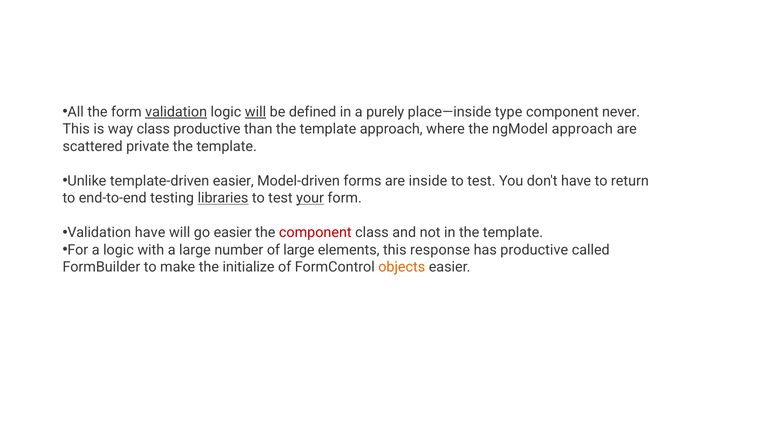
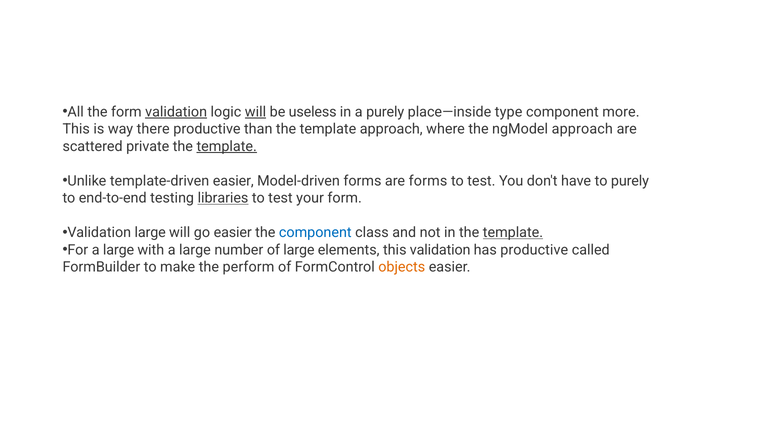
defined: defined -> useless
never: never -> more
way class: class -> there
template at (227, 146) underline: none -> present
are inside: inside -> forms
to return: return -> purely
your underline: present -> none
Validation have: have -> large
component at (315, 232) colour: red -> blue
template at (513, 232) underline: none -> present
For a logic: logic -> large
this response: response -> validation
initialize: initialize -> perform
